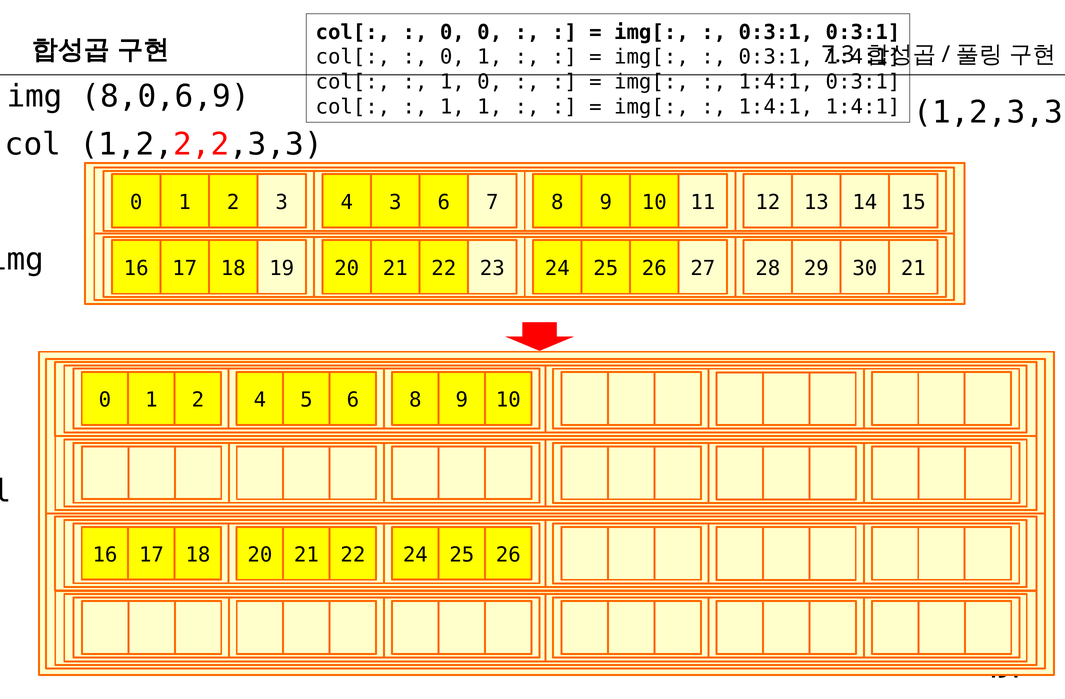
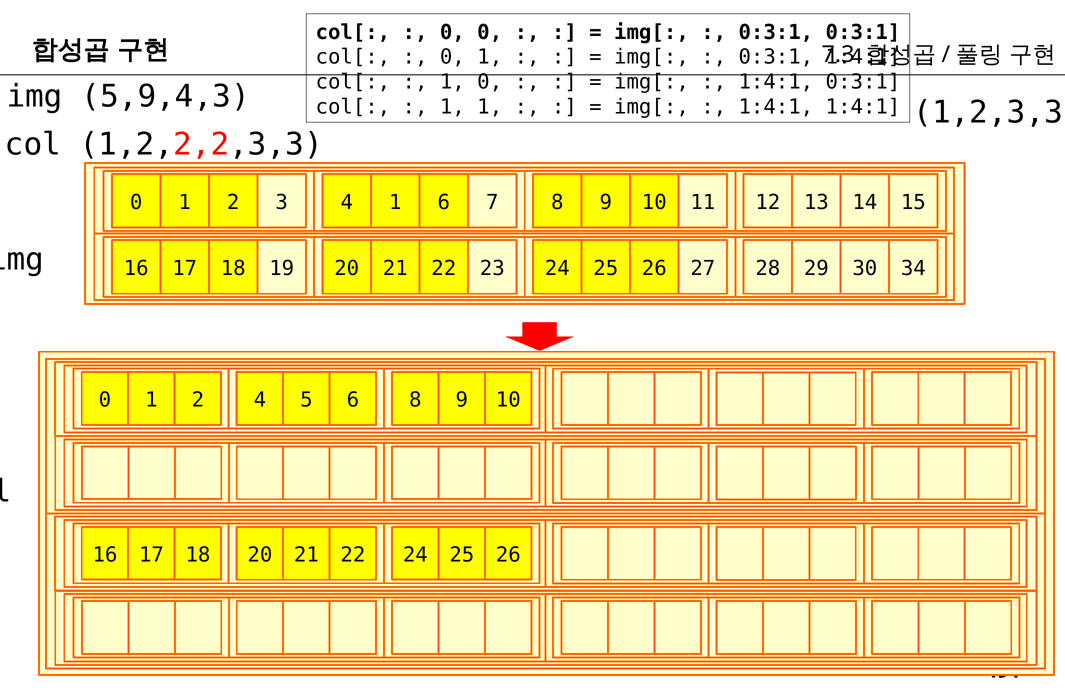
8,0,6,9: 8,0,6,9 -> 5,9,4,3
4 3: 3 -> 1
30 21: 21 -> 34
